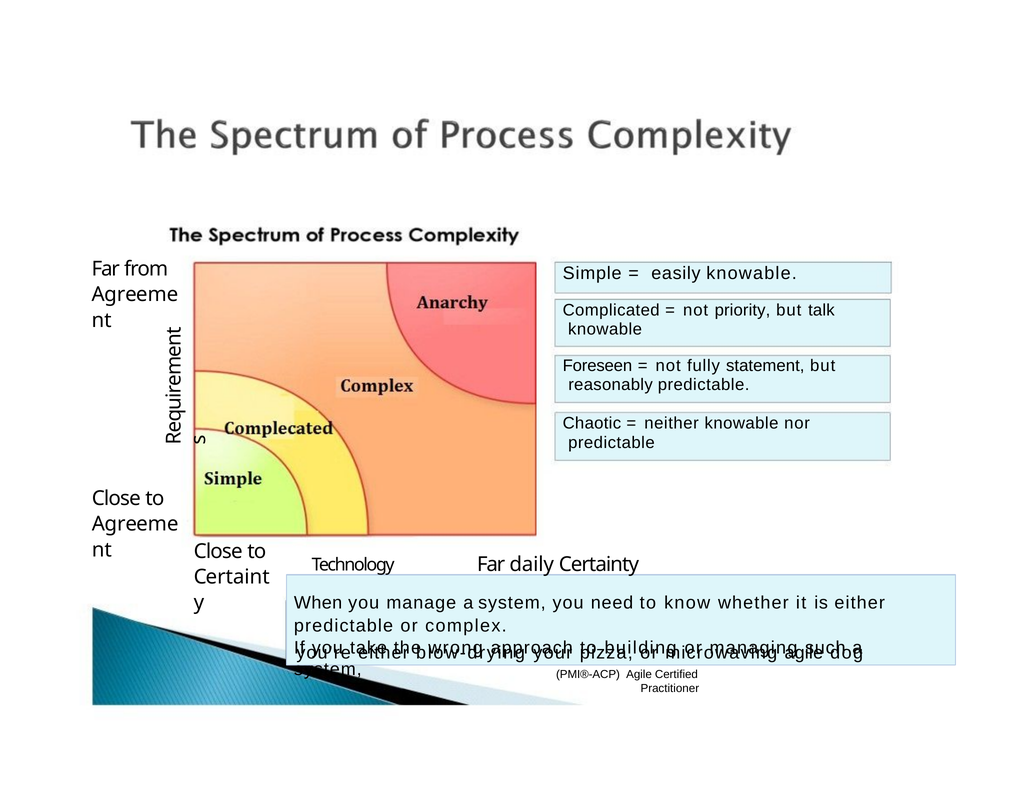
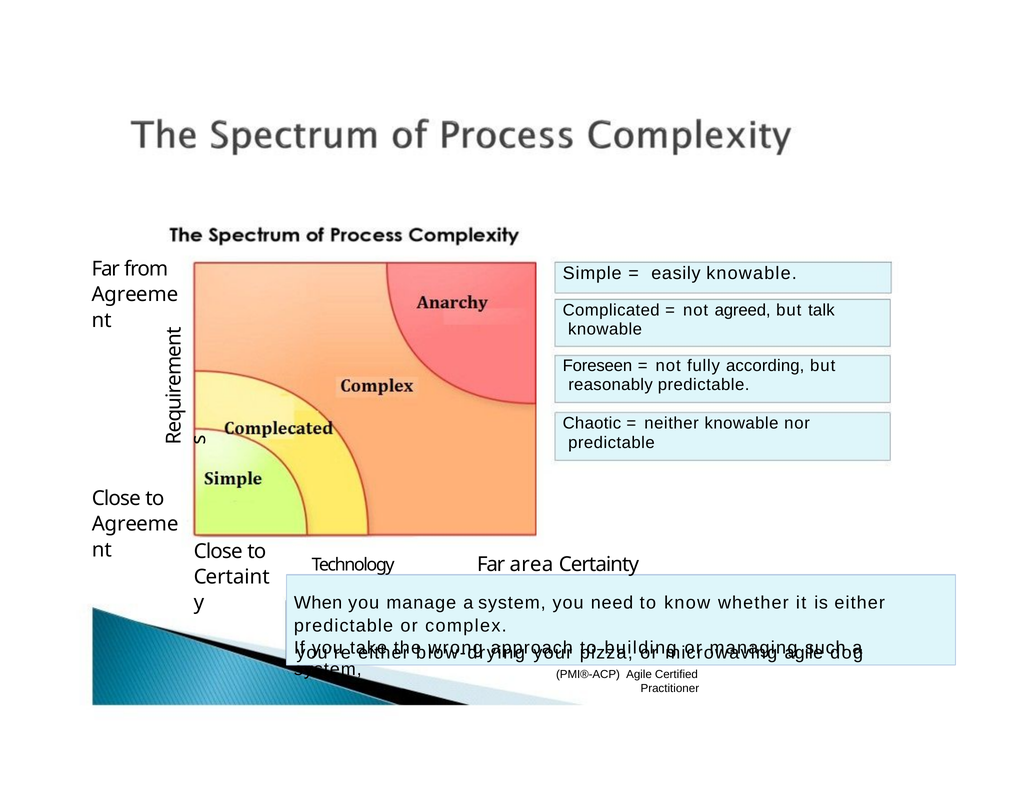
priority: priority -> agreed
statement: statement -> according
daily: daily -> area
